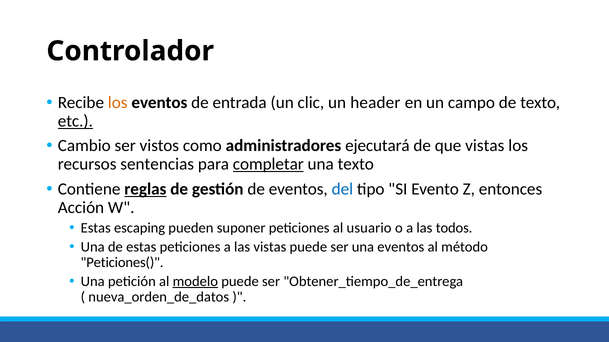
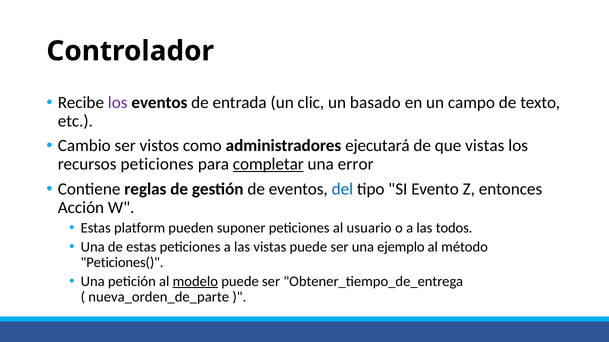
los at (118, 103) colour: orange -> purple
header: header -> basado
etc underline: present -> none
recursos sentencias: sentencias -> peticiones
una texto: texto -> error
reglas underline: present -> none
escaping: escaping -> platform
una eventos: eventos -> ejemplo
nueva_orden_de_datos: nueva_orden_de_datos -> nueva_orden_de_parte
